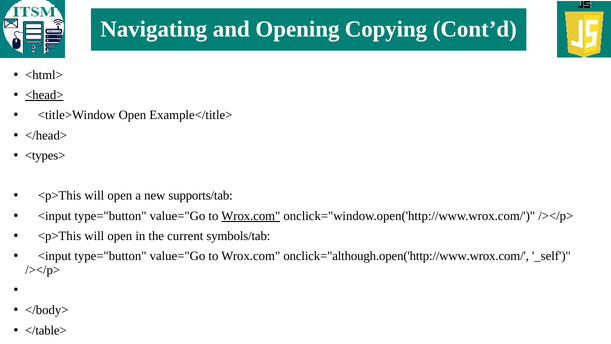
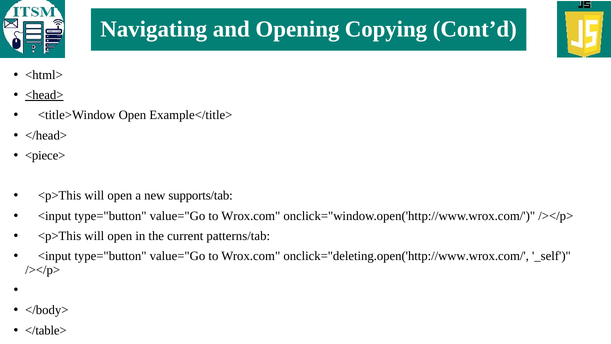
<types>: <types> -> <piece>
Wrox.com at (251, 216) underline: present -> none
symbols/tab: symbols/tab -> patterns/tab
onclick="although.open('http://www.wrox.com/: onclick="although.open('http://www.wrox.com/ -> onclick="deleting.open('http://www.wrox.com/
